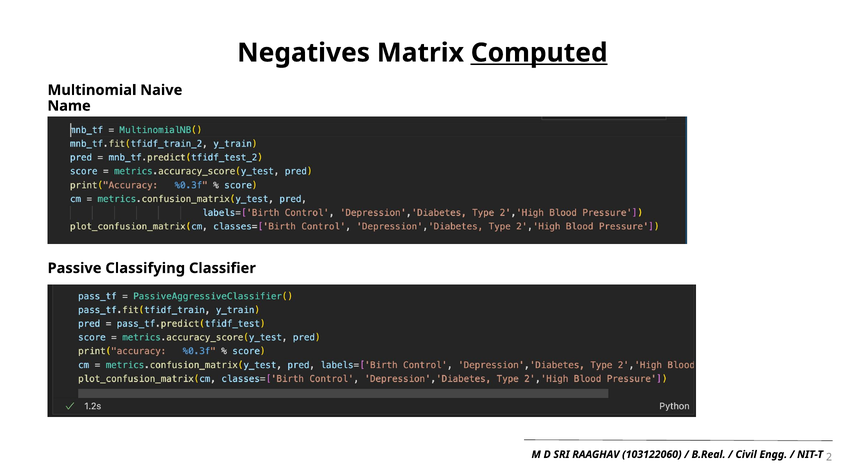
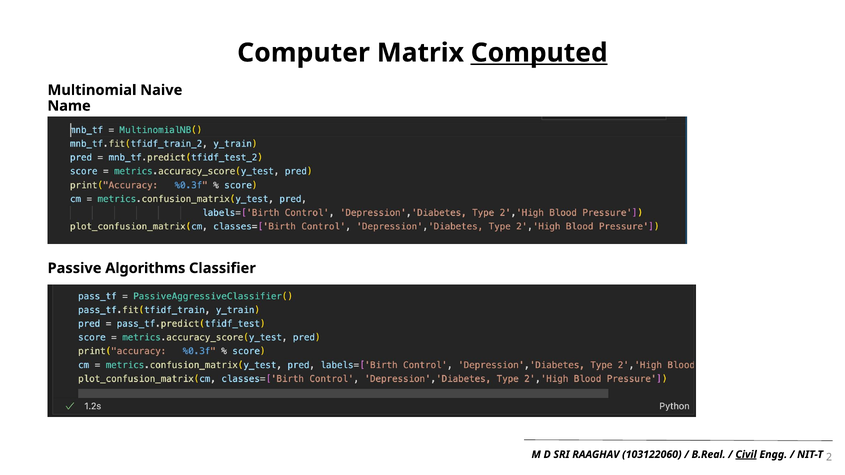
Negatives: Negatives -> Computer
Classifying: Classifying -> Algorithms
Civil underline: none -> present
